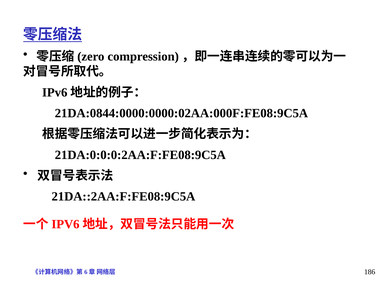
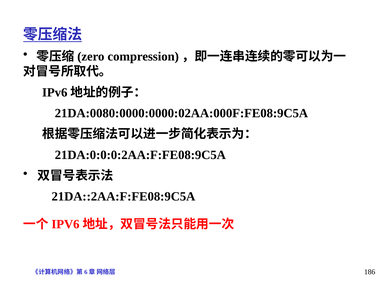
21DA:0844:0000:0000:02AA:000F:FE08:9C5A: 21DA:0844:0000:0000:02AA:000F:FE08:9C5A -> 21DA:0080:0000:0000:02AA:000F:FE08:9C5A
